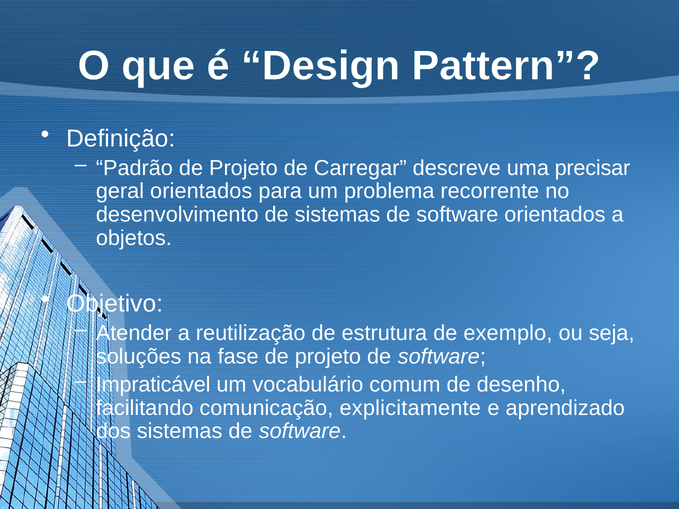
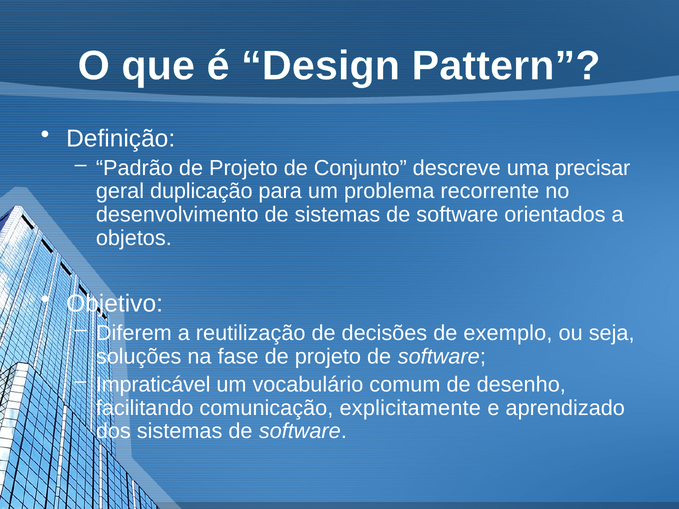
Carregar: Carregar -> Conjunto
geral orientados: orientados -> duplicação
Atender: Atender -> Diferem
estrutura: estrutura -> decisões
